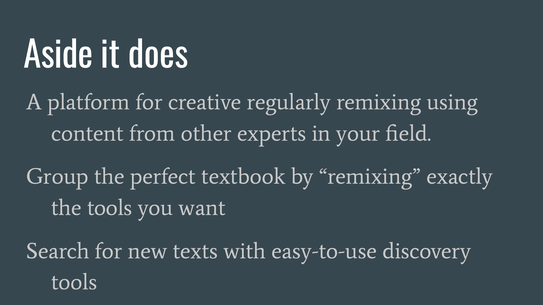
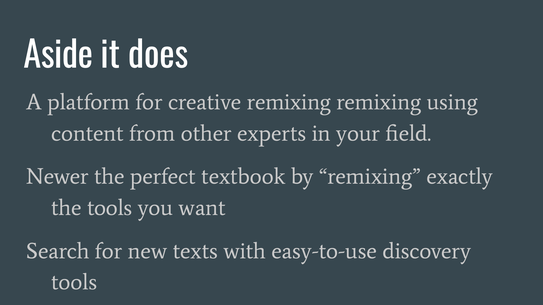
creative regularly: regularly -> remixing
Group: Group -> Newer
